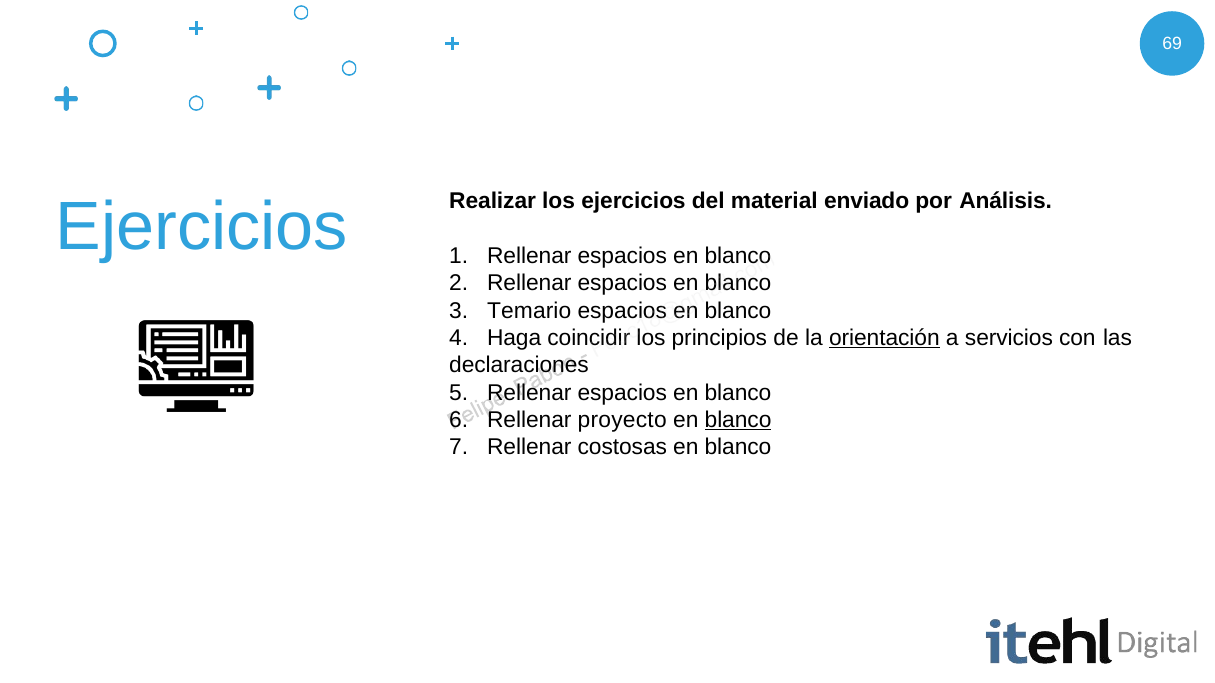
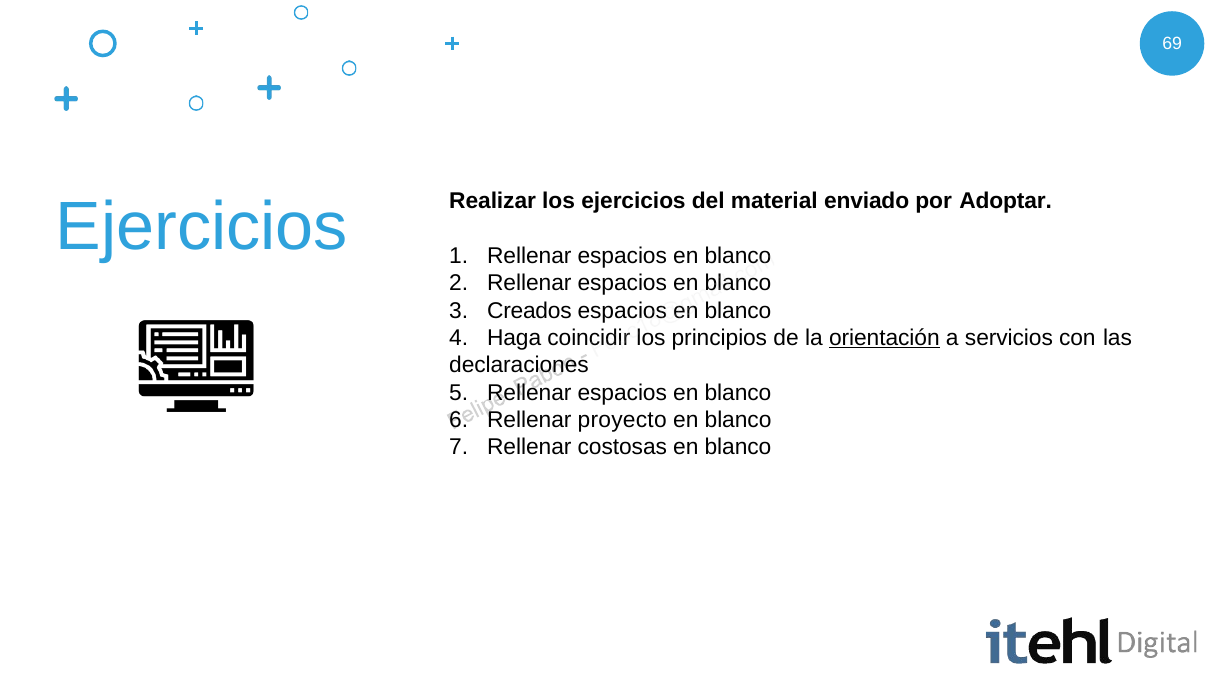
Análisis: Análisis -> Adoptar
Temario: Temario -> Creados
blanco at (738, 420) underline: present -> none
